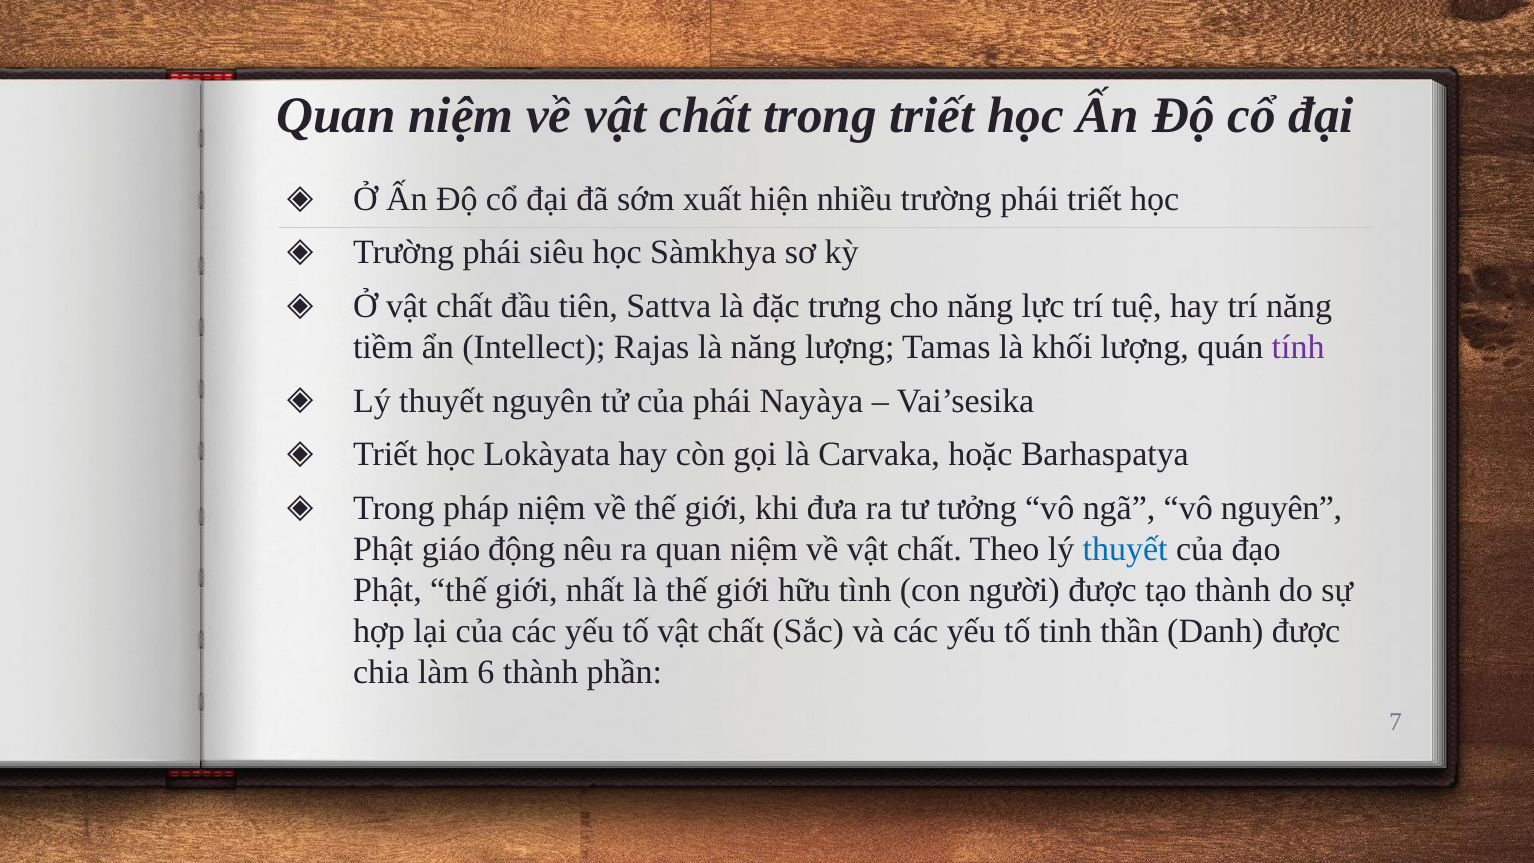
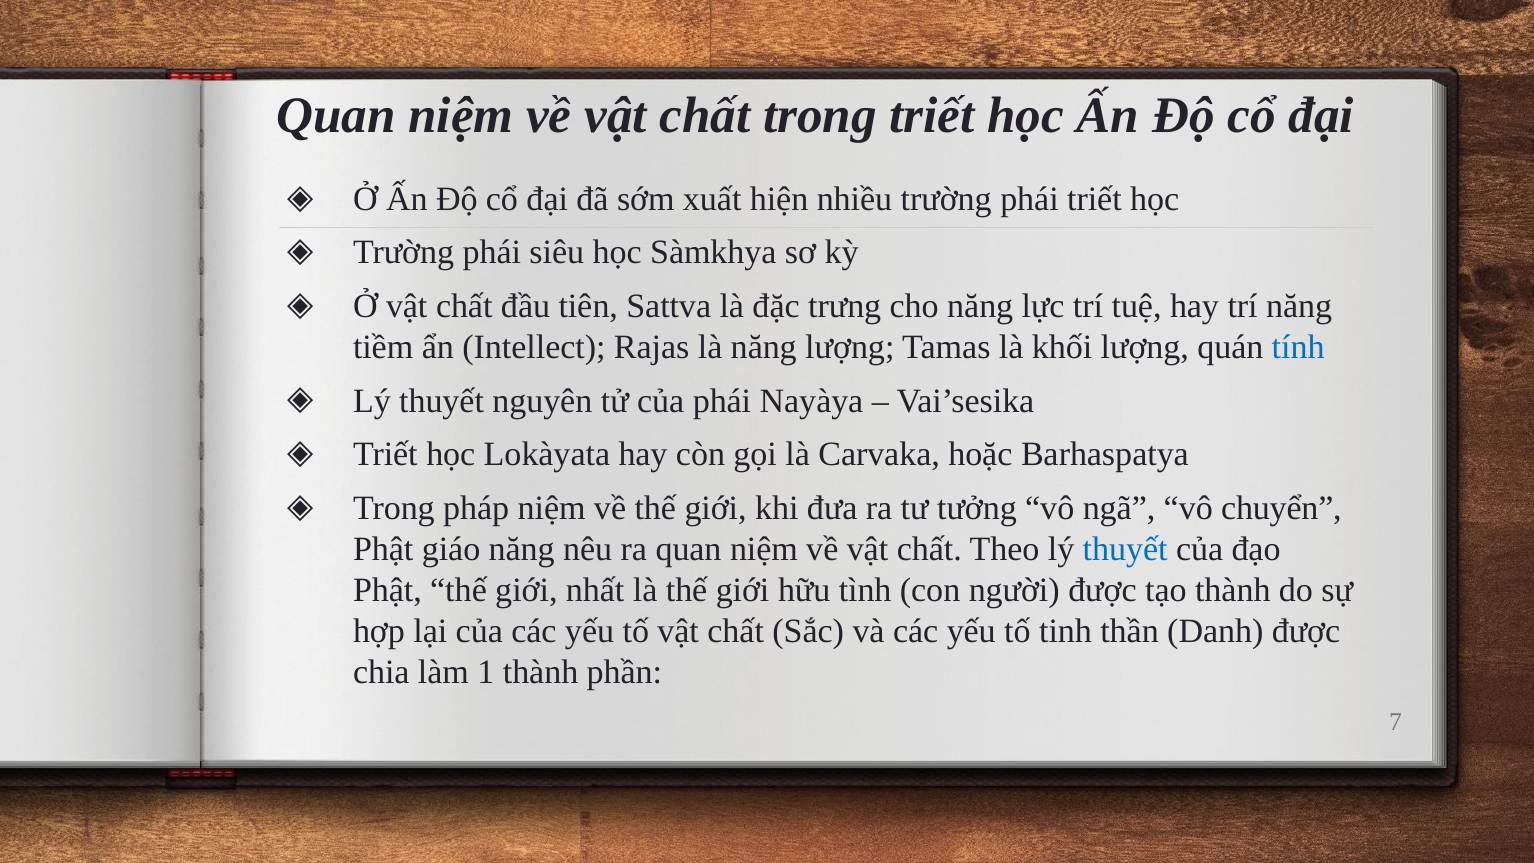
tính colour: purple -> blue
vô nguyên: nguyên -> chuyển
giáo động: động -> năng
6: 6 -> 1
